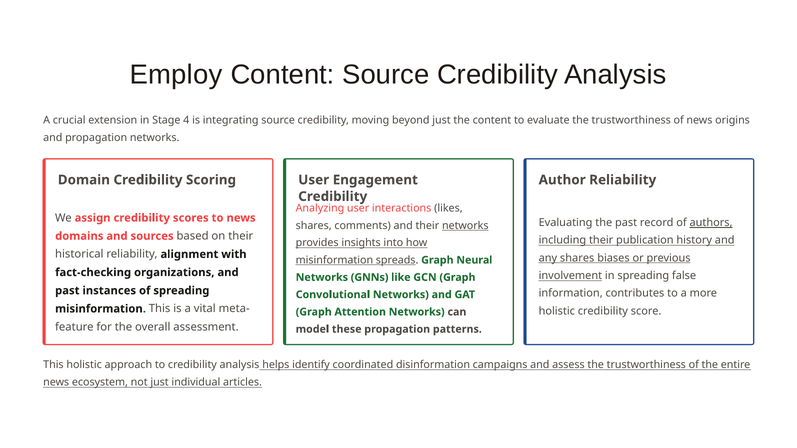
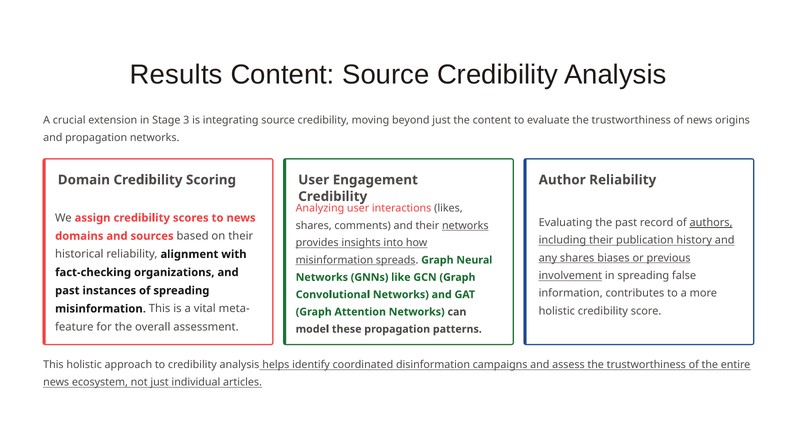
Employ: Employ -> Results
4: 4 -> 3
